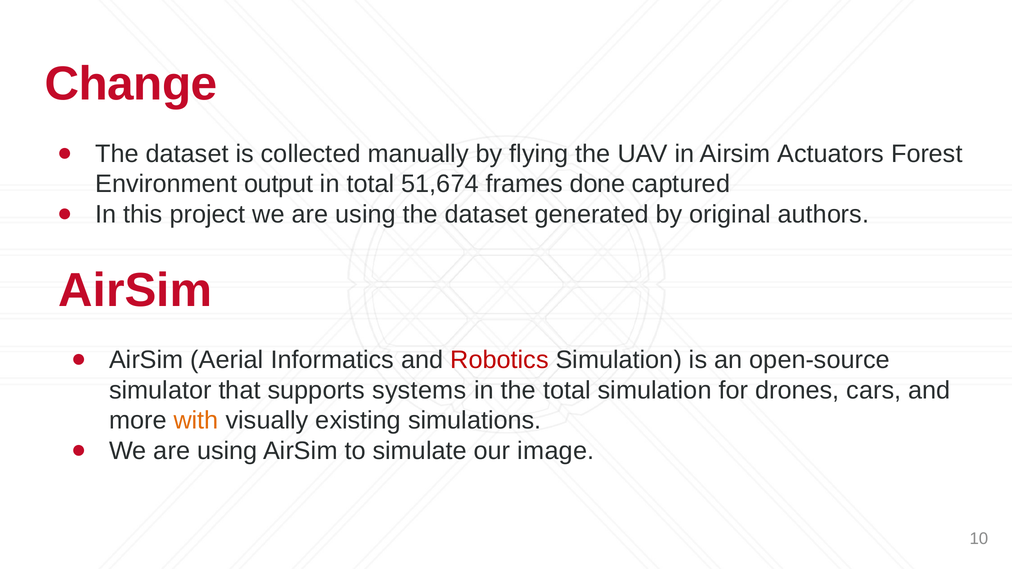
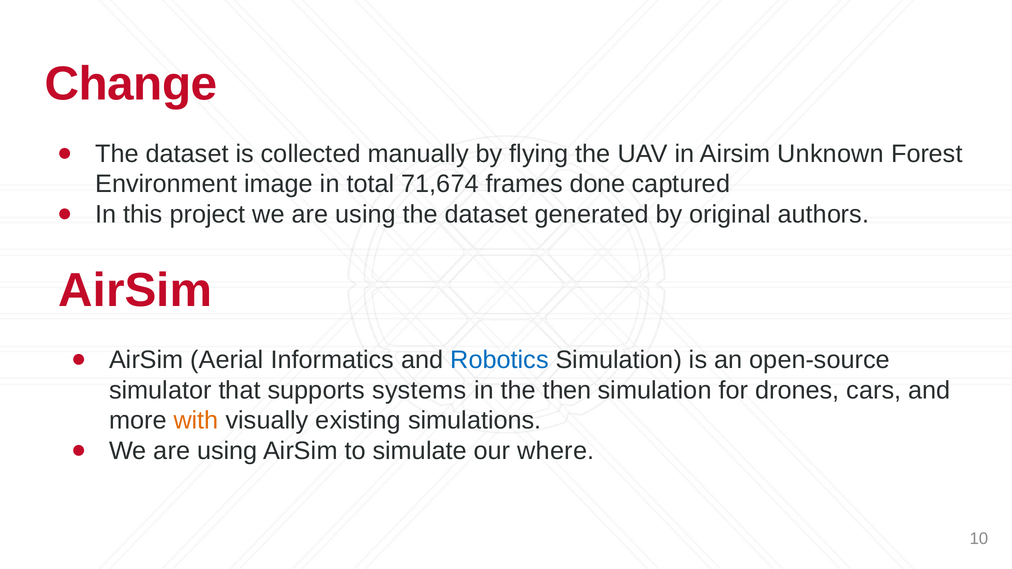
Actuators: Actuators -> Unknown
output: output -> image
51,674: 51,674 -> 71,674
Robotics colour: red -> blue
the total: total -> then
image: image -> where
